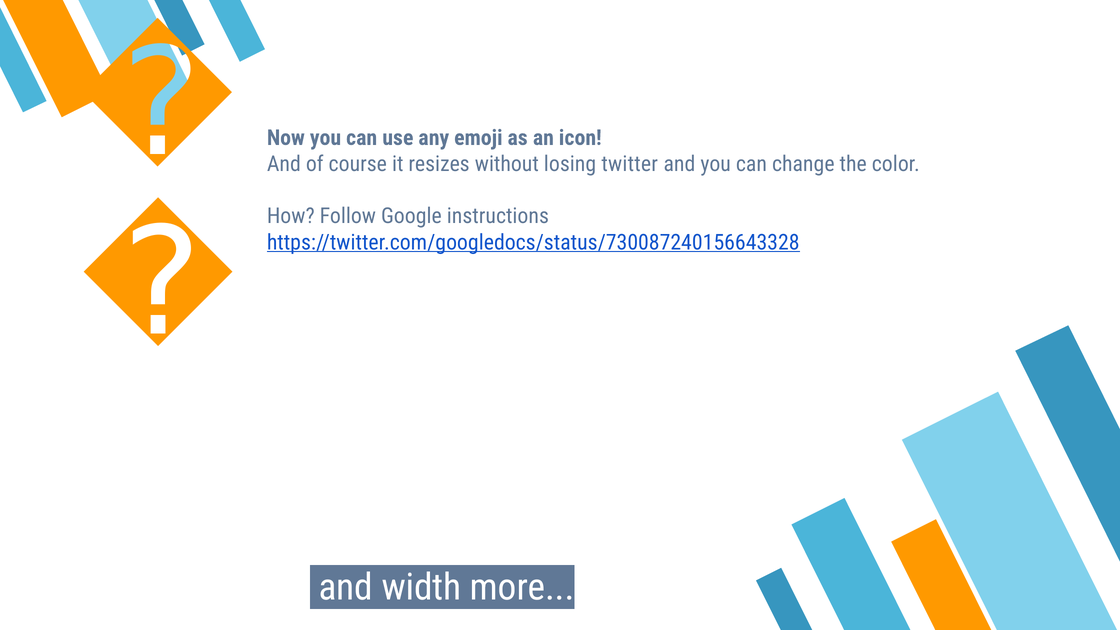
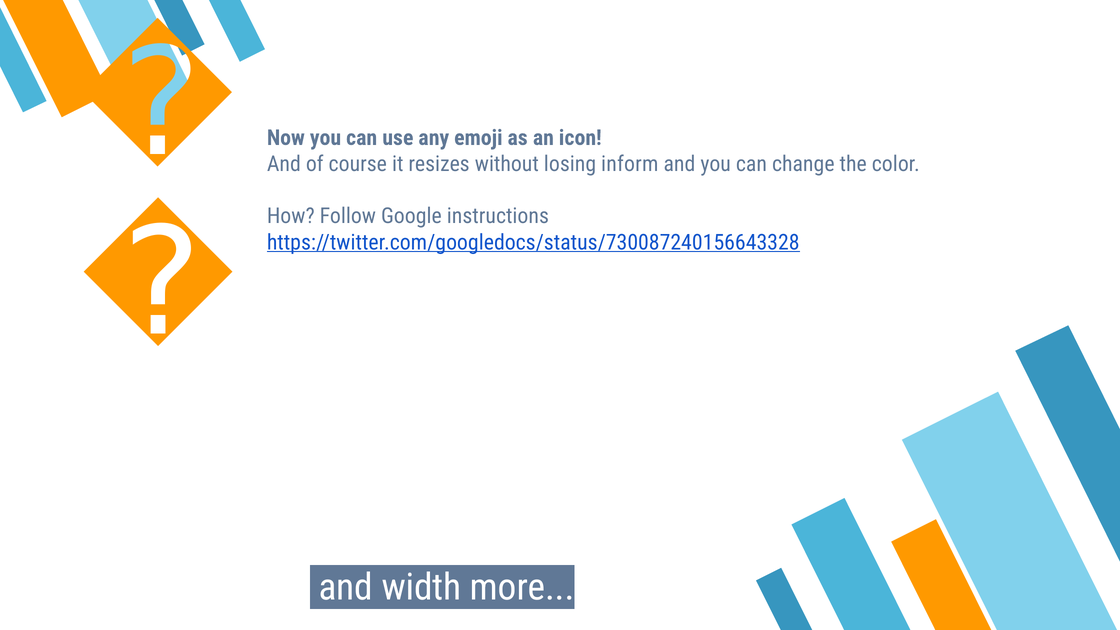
twitter: twitter -> inform
